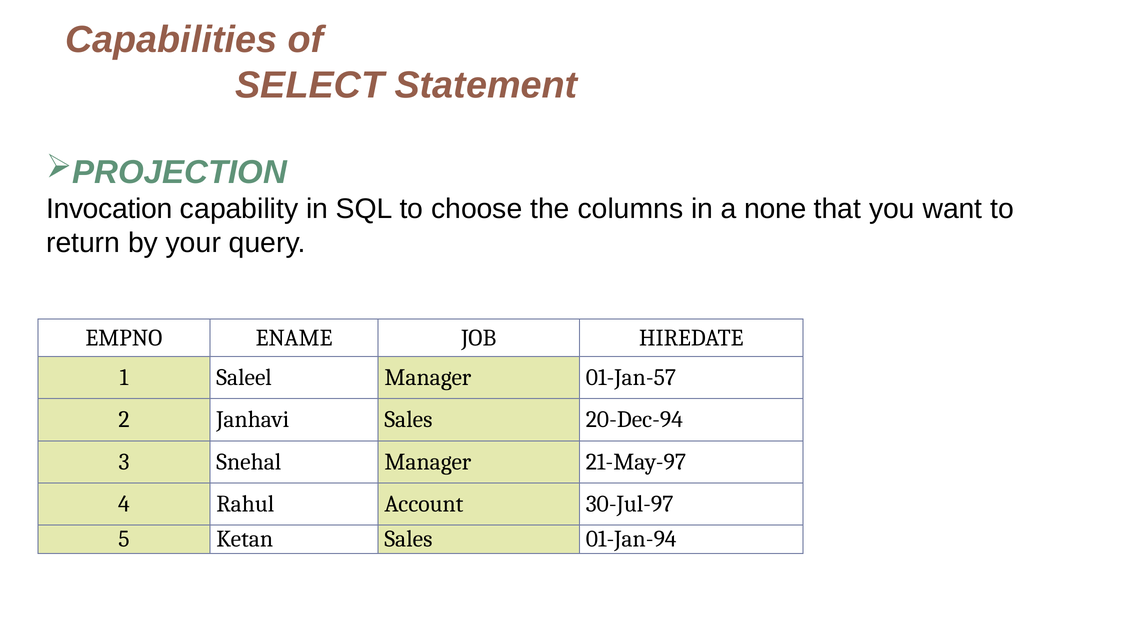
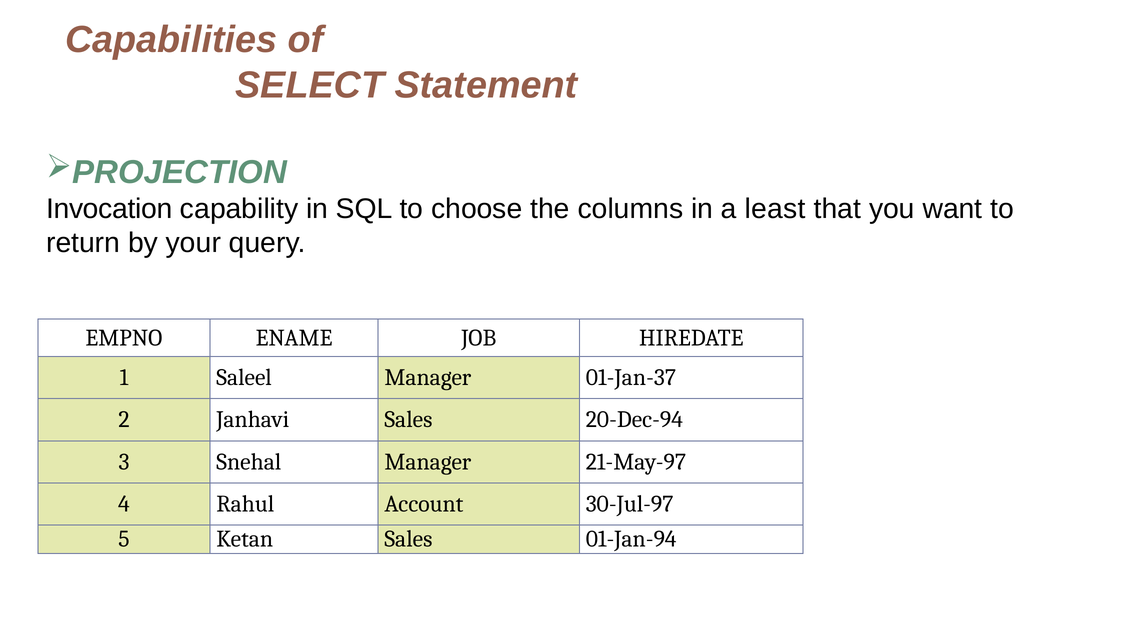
none: none -> least
01-Jan-57: 01-Jan-57 -> 01-Jan-37
